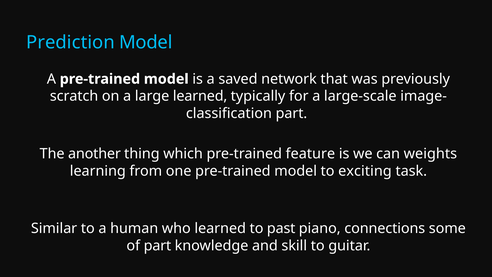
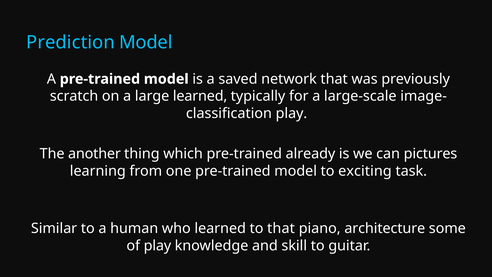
part at (291, 113): part -> play
feature: feature -> already
weights: weights -> pictures
to past: past -> that
connections: connections -> architecture
of part: part -> play
